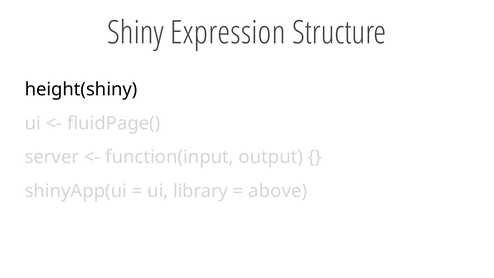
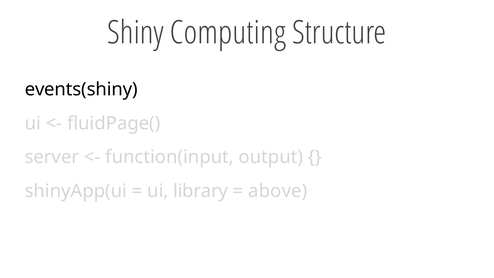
Expression: Expression -> Computing
height(shiny: height(shiny -> events(shiny
